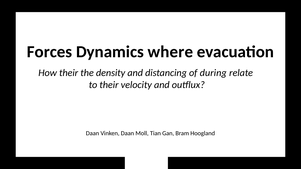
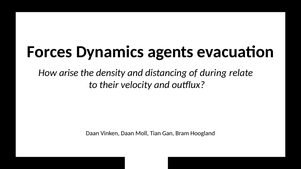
where: where -> agents
How their: their -> arise
